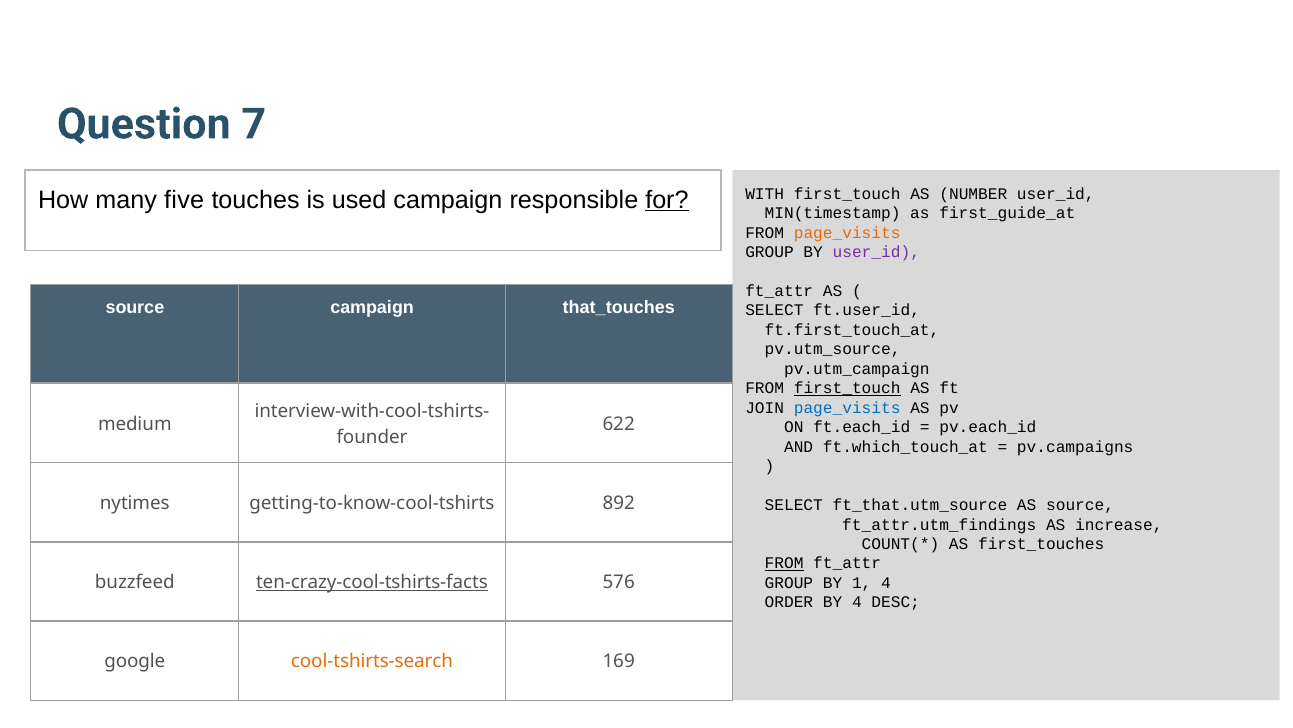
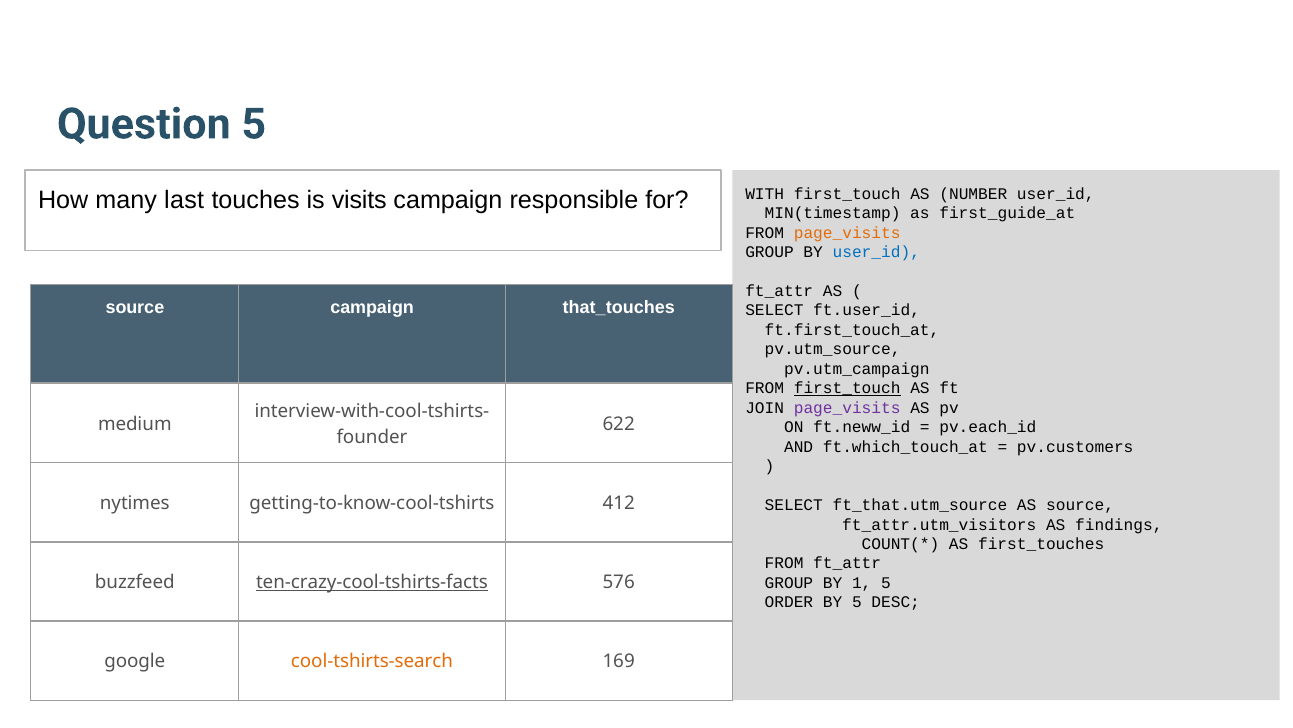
Question 7: 7 -> 5
five: five -> last
used: used -> visits
for underline: present -> none
user_id at (876, 252) colour: purple -> blue
page_visits at (847, 408) colour: blue -> purple
ft.each_id: ft.each_id -> ft.neww_id
pv.campaigns: pv.campaigns -> pv.customers
892: 892 -> 412
ft_attr.utm_findings: ft_attr.utm_findings -> ft_attr.utm_visitors
increase: increase -> findings
FROM at (784, 563) underline: present -> none
1 4: 4 -> 5
BY 4: 4 -> 5
